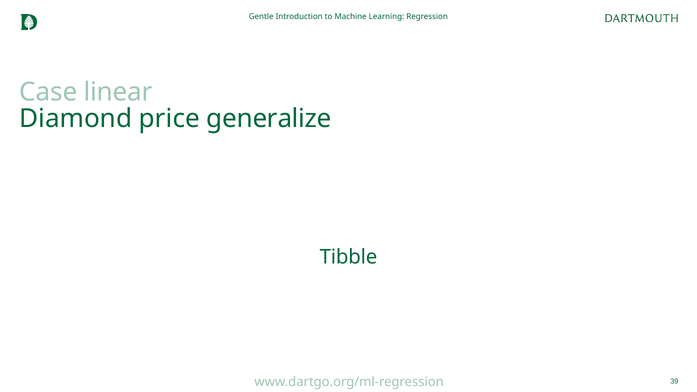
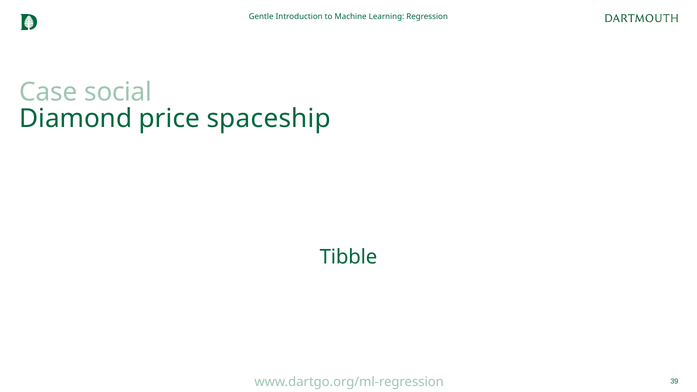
linear: linear -> social
generalize: generalize -> spaceship
